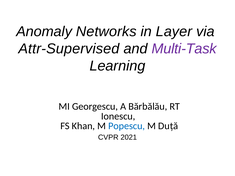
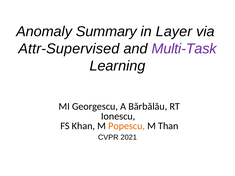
Networks: Networks -> Summary
Popescu colour: blue -> orange
Duță: Duță -> Than
